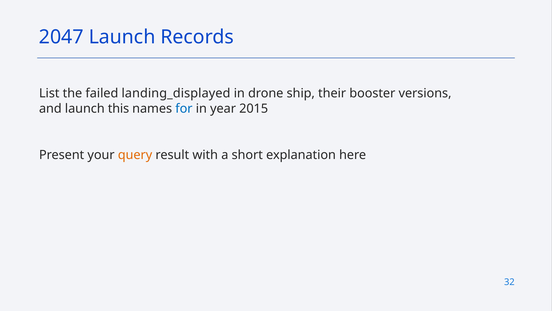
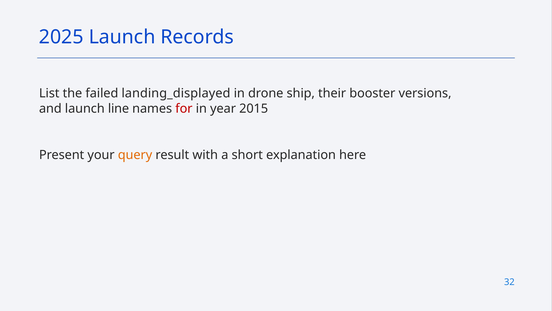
2047: 2047 -> 2025
this: this -> line
for colour: blue -> red
